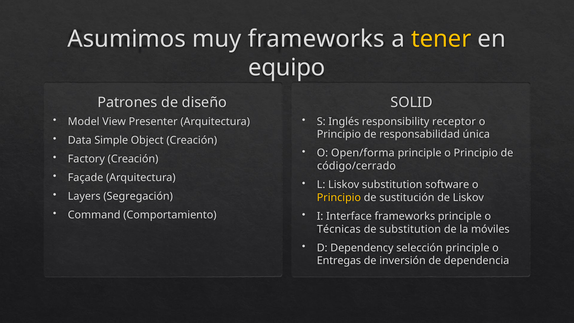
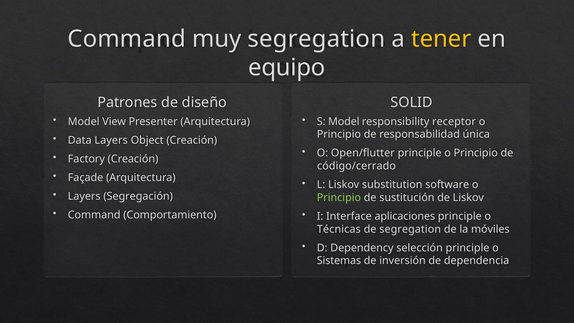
Asumimos at (127, 39): Asumimos -> Command
muy frameworks: frameworks -> segregation
S Inglés: Inglés -> Model
Data Simple: Simple -> Layers
Open/forma: Open/forma -> Open/flutter
Principio at (339, 197) colour: yellow -> light green
Interface frameworks: frameworks -> aplicaciones
de substitution: substitution -> segregation
Entregas: Entregas -> Sistemas
